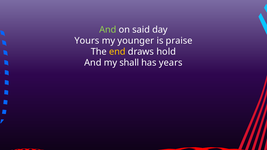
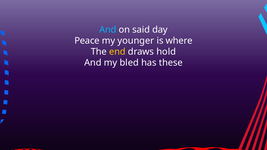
And at (108, 30) colour: light green -> light blue
Yours: Yours -> Peace
praise: praise -> where
shall: shall -> bled
years: years -> these
